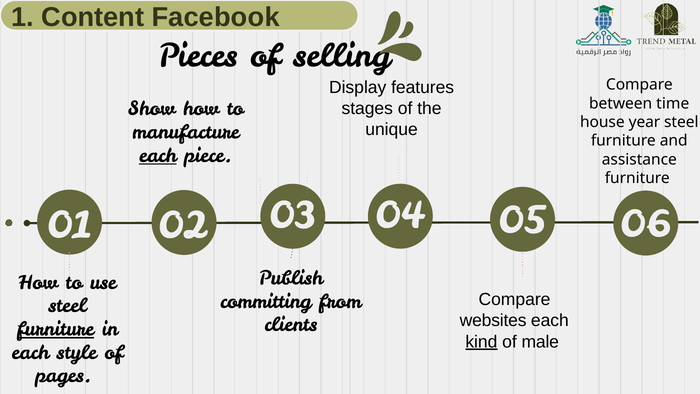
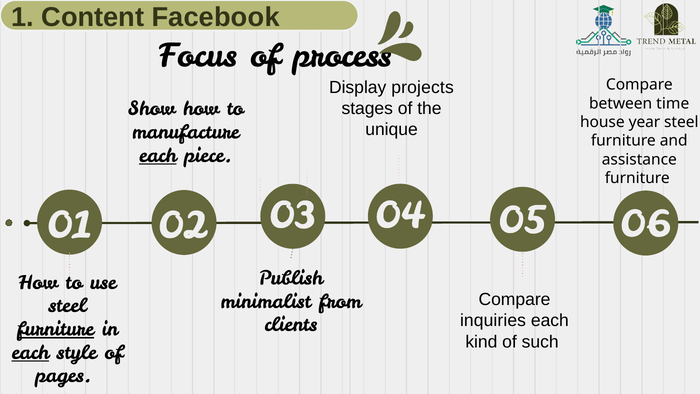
Pieces: Pieces -> Focus
selling: selling -> process
features: features -> projects
committing: committing -> minimalist
websites: websites -> inquiries
kind underline: present -> none
male: male -> such
each at (30, 352) underline: none -> present
